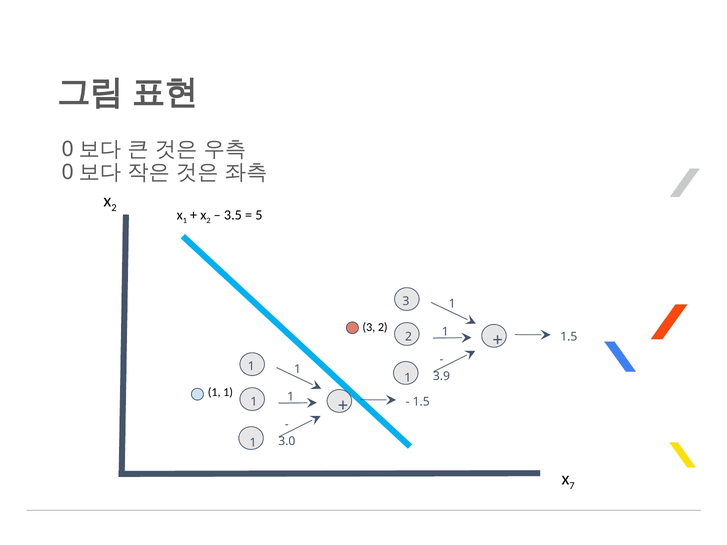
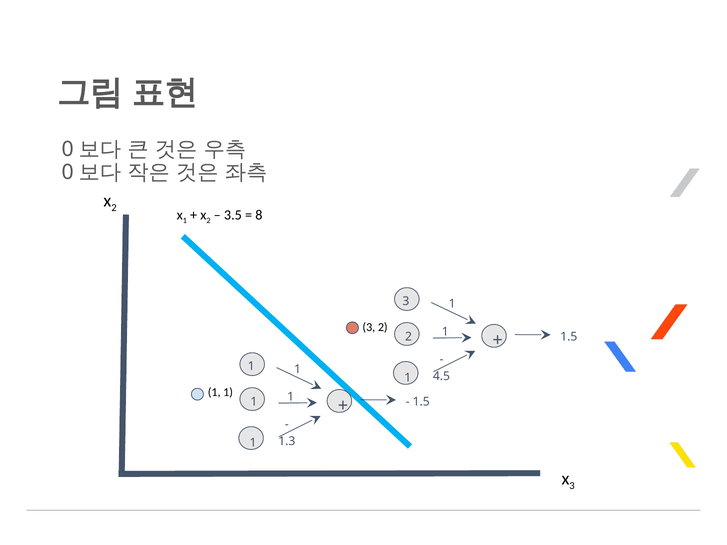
5: 5 -> 8
3.9: 3.9 -> 4.5
3.0: 3.0 -> 1.3
7 at (572, 486): 7 -> 3
